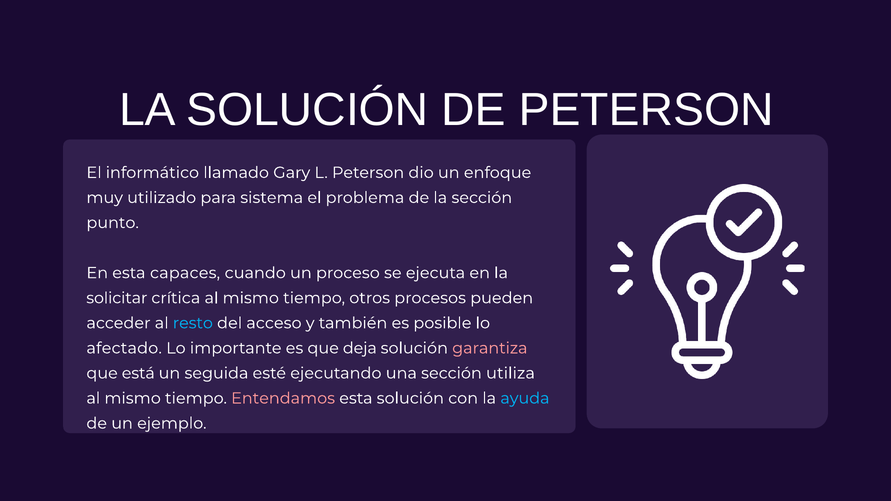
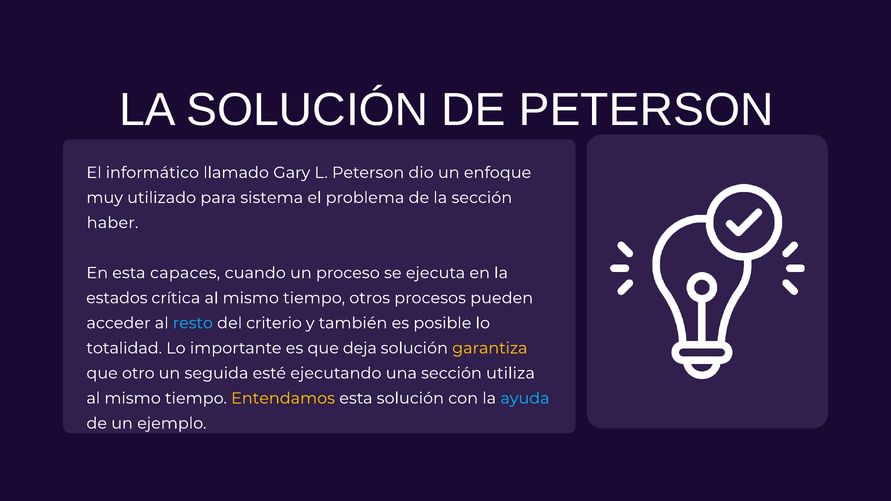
punto: punto -> haber
solicitar: solicitar -> estados
acceso: acceso -> criterio
afectado: afectado -> totalidad
garantiza colour: pink -> yellow
está: está -> otro
Entendamos colour: pink -> yellow
